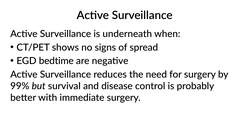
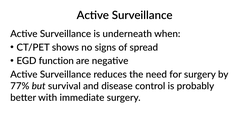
bedtime: bedtime -> function
99%: 99% -> 77%
